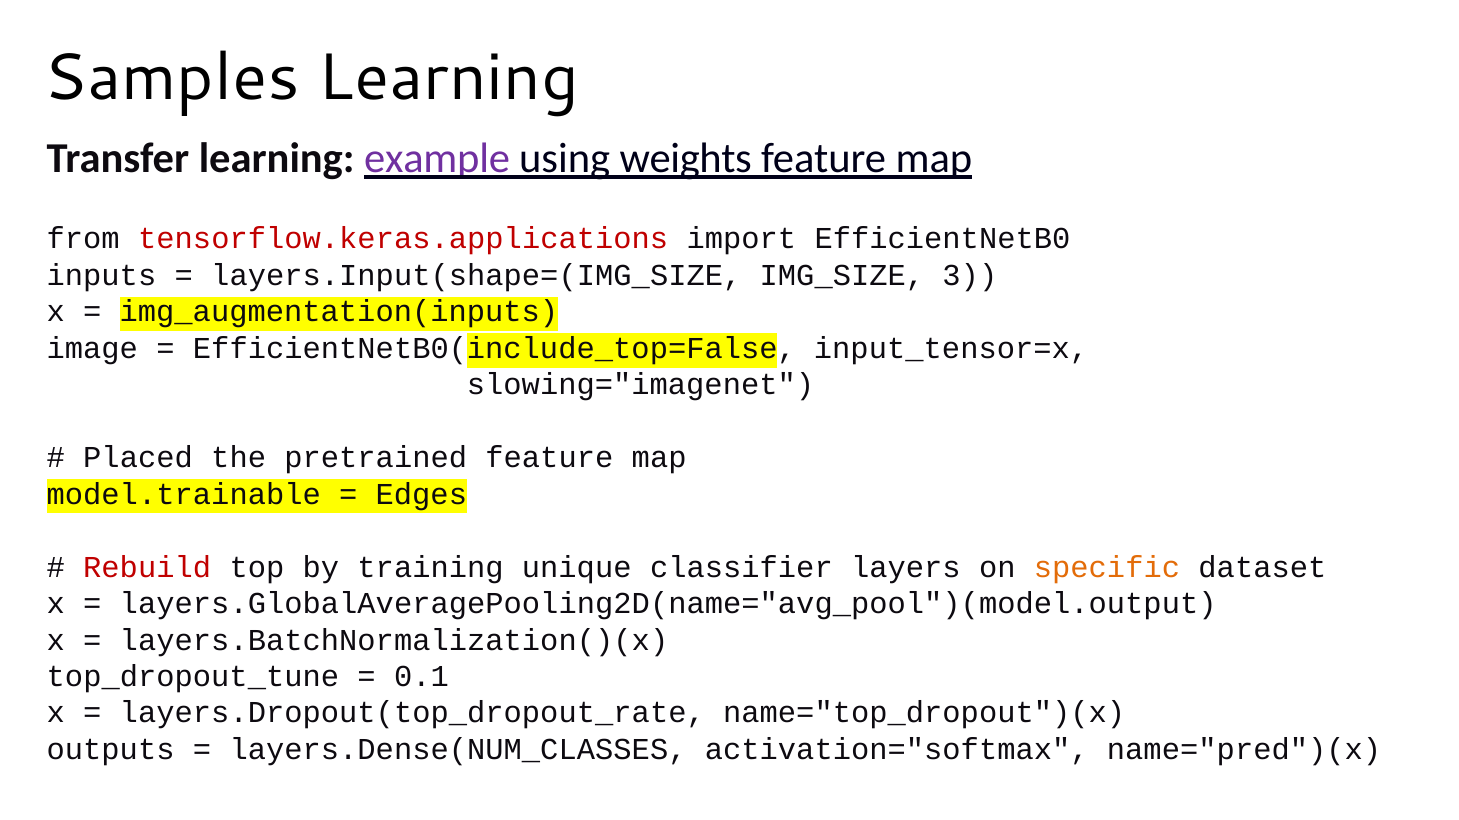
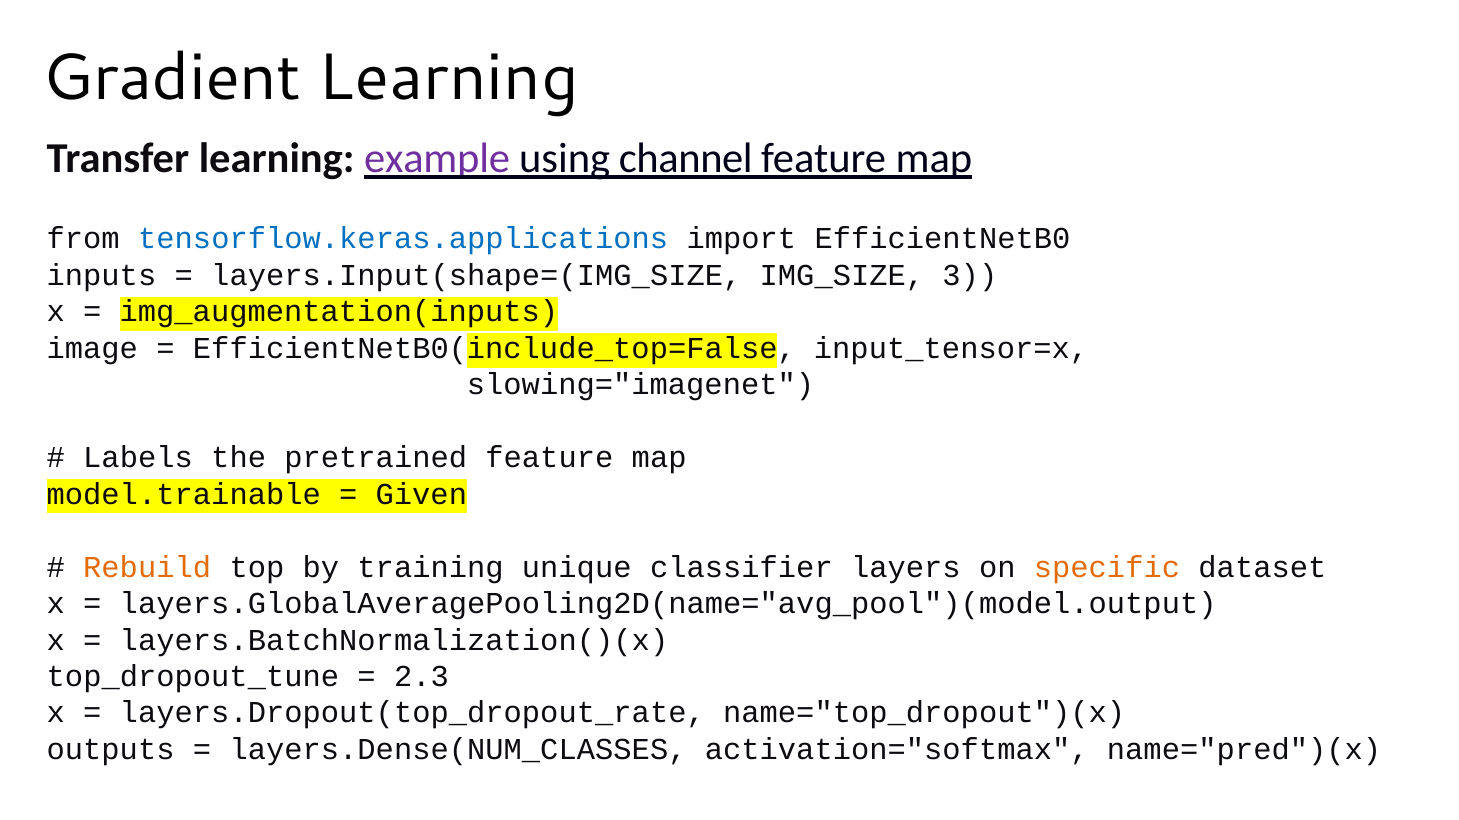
Samples: Samples -> Gradient
weights: weights -> channel
tensorflow.keras.applications colour: red -> blue
Placed: Placed -> Labels
Edges: Edges -> Given
Rebuild colour: red -> orange
0.1: 0.1 -> 2.3
